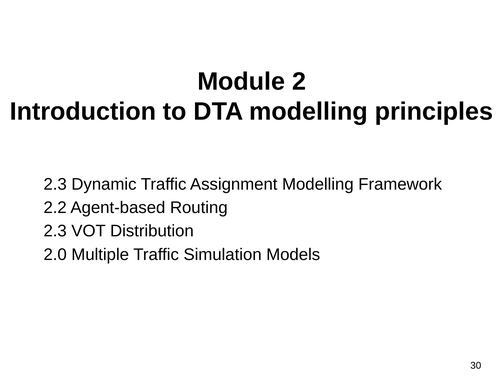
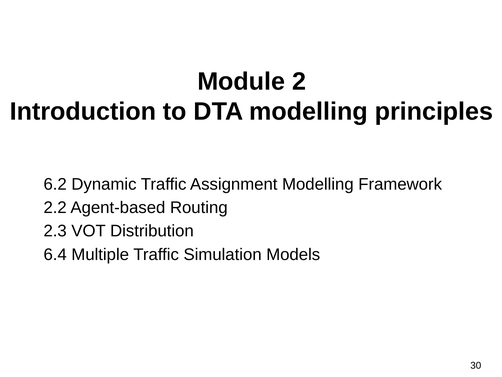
2.3 at (55, 184): 2.3 -> 6.2
2.0: 2.0 -> 6.4
